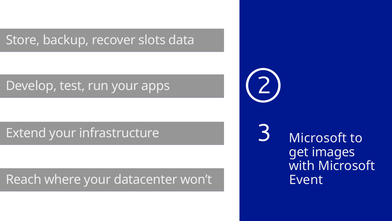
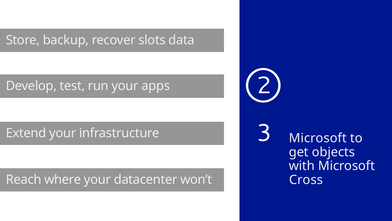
images: images -> objects
Event: Event -> Cross
